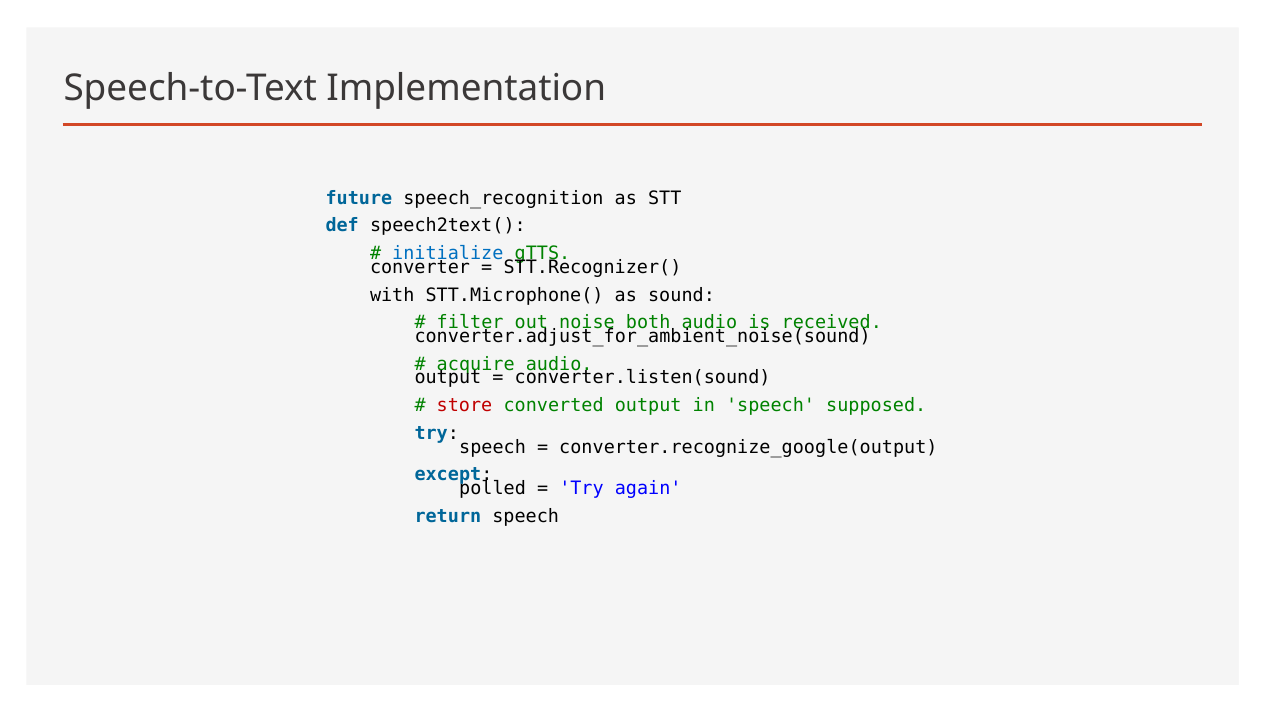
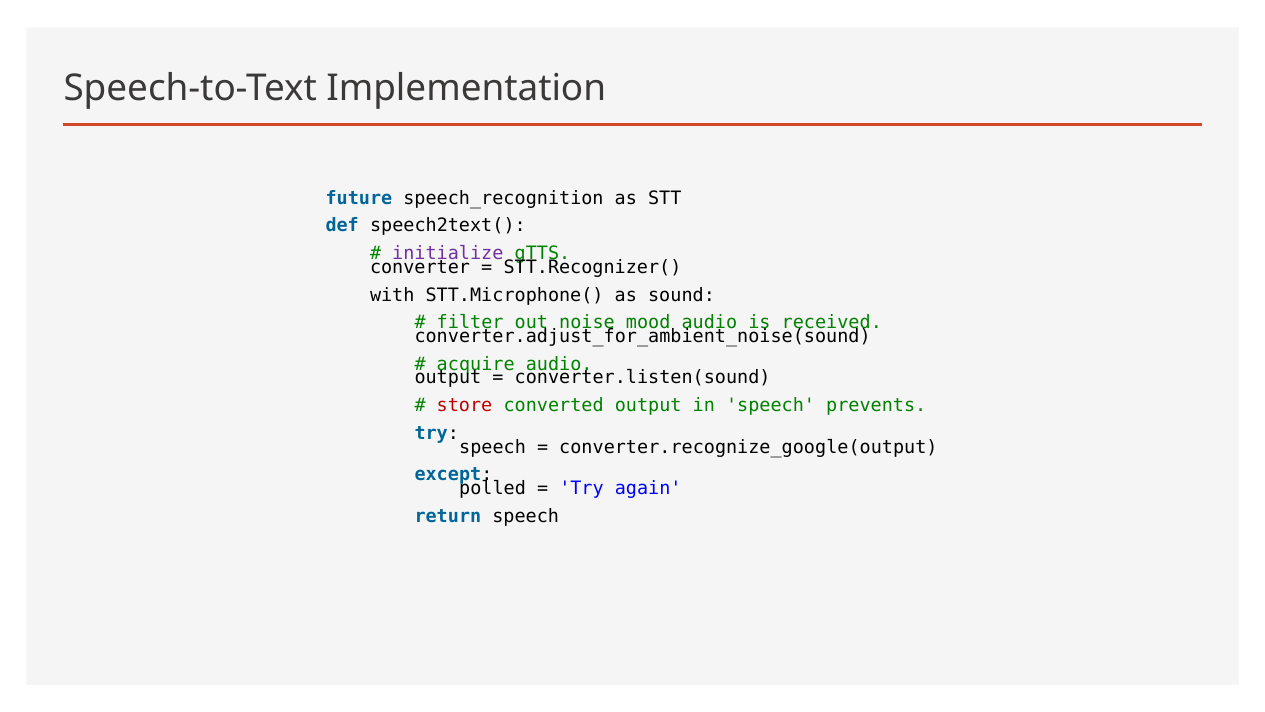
initialize colour: blue -> purple
both: both -> mood
supposed: supposed -> prevents
